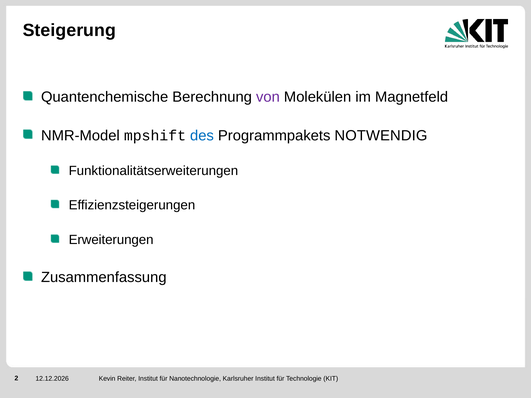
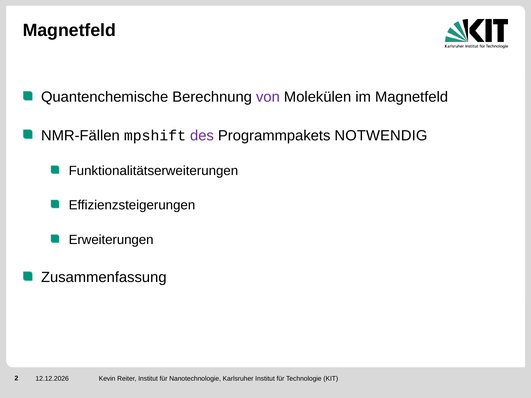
Steigerung at (69, 30): Steigerung -> Magnetfeld
NMR-Model: NMR-Model -> NMR-Fällen
des colour: blue -> purple
